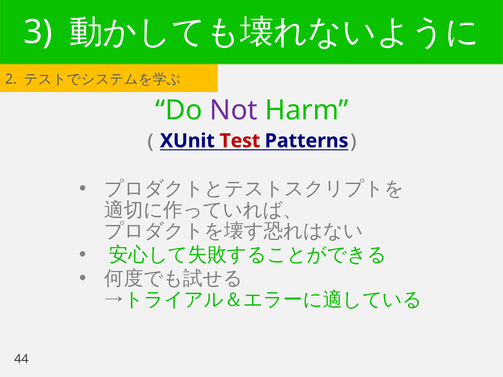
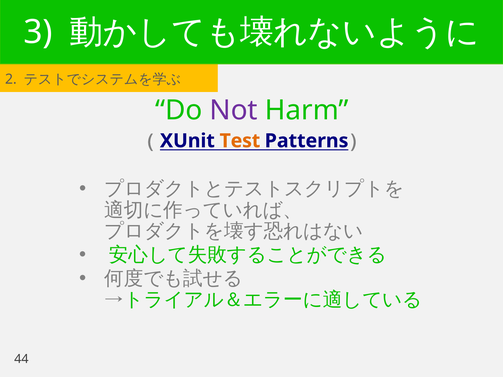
Test colour: red -> orange
